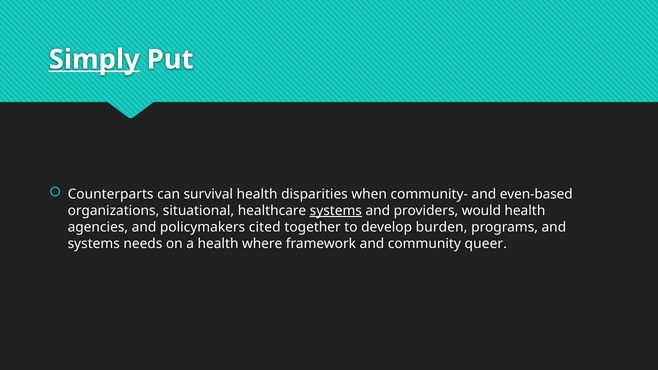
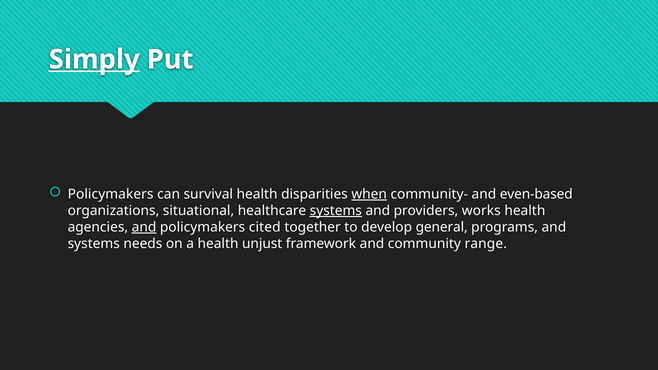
Counterparts at (111, 194): Counterparts -> Policymakers
when underline: none -> present
would: would -> works
and at (144, 227) underline: none -> present
burden: burden -> general
where: where -> unjust
queer: queer -> range
